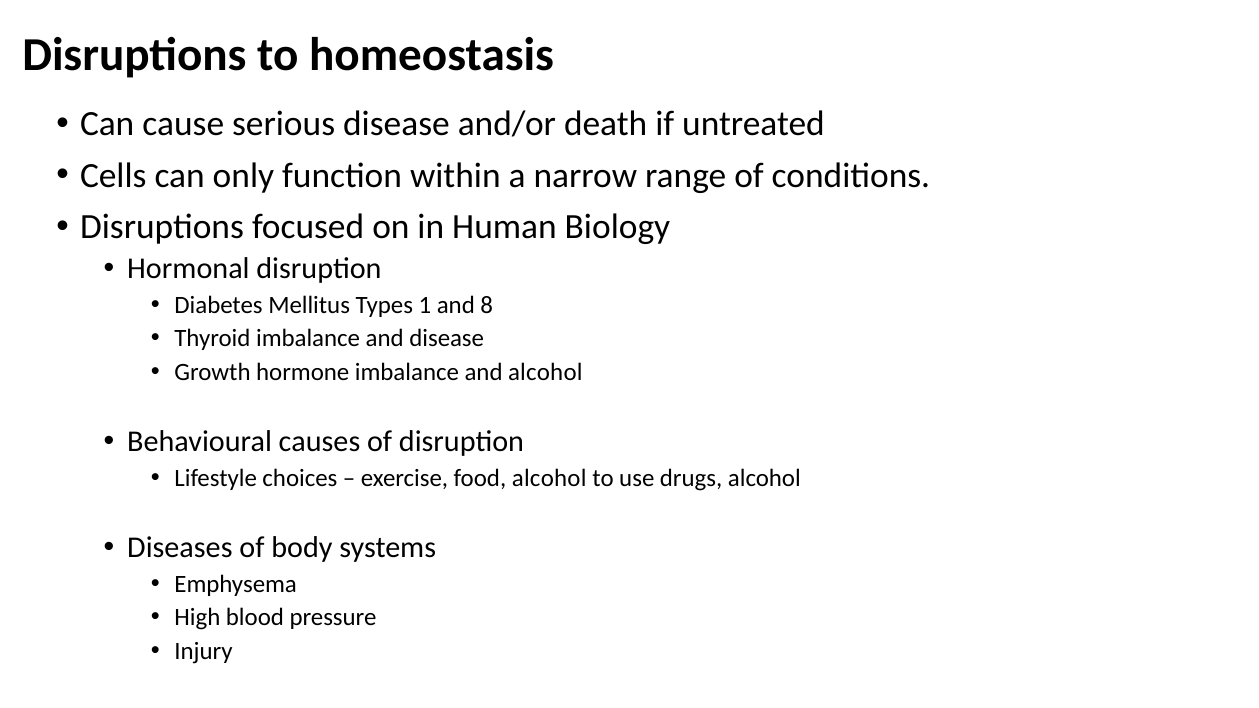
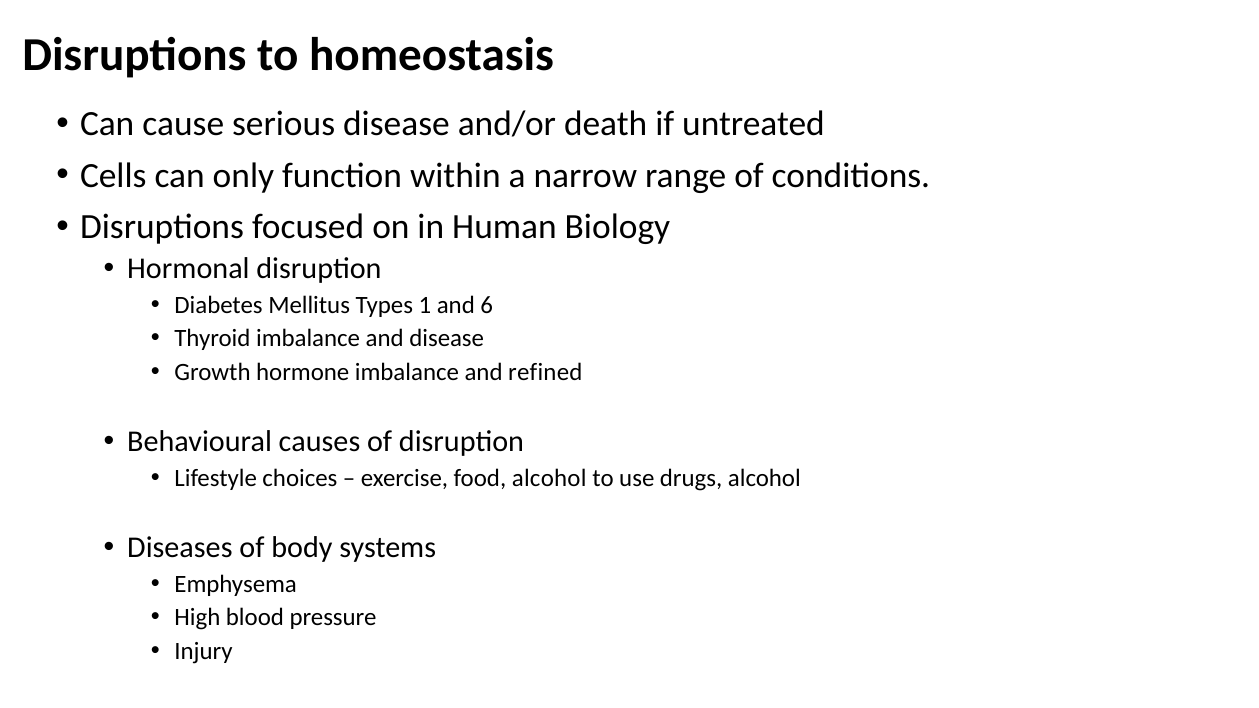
8: 8 -> 6
and alcohol: alcohol -> refined
